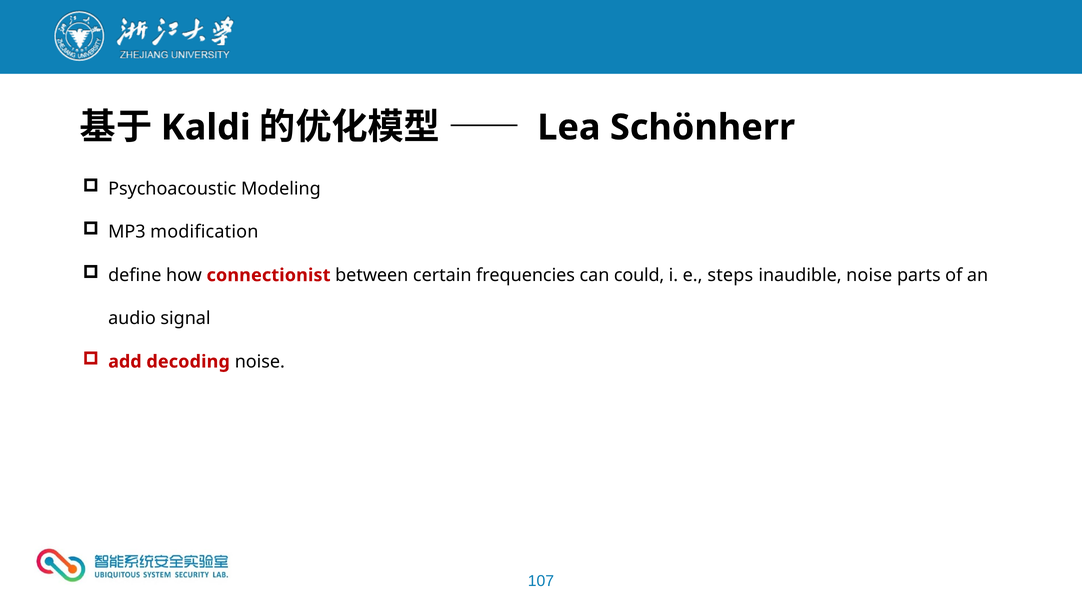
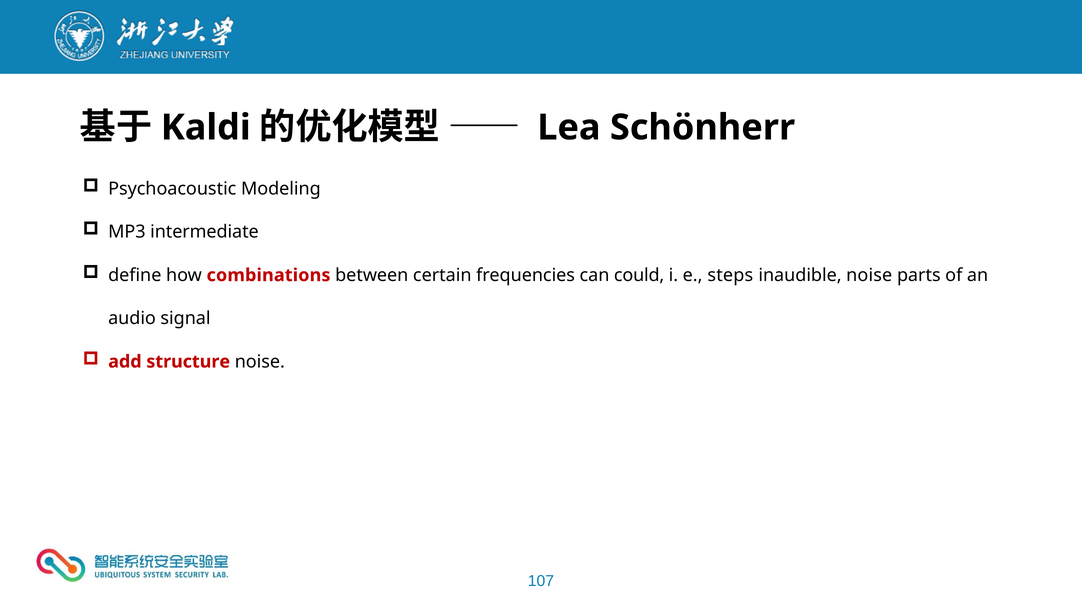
modification: modification -> intermediate
connectionist: connectionist -> combinations
decoding: decoding -> structure
